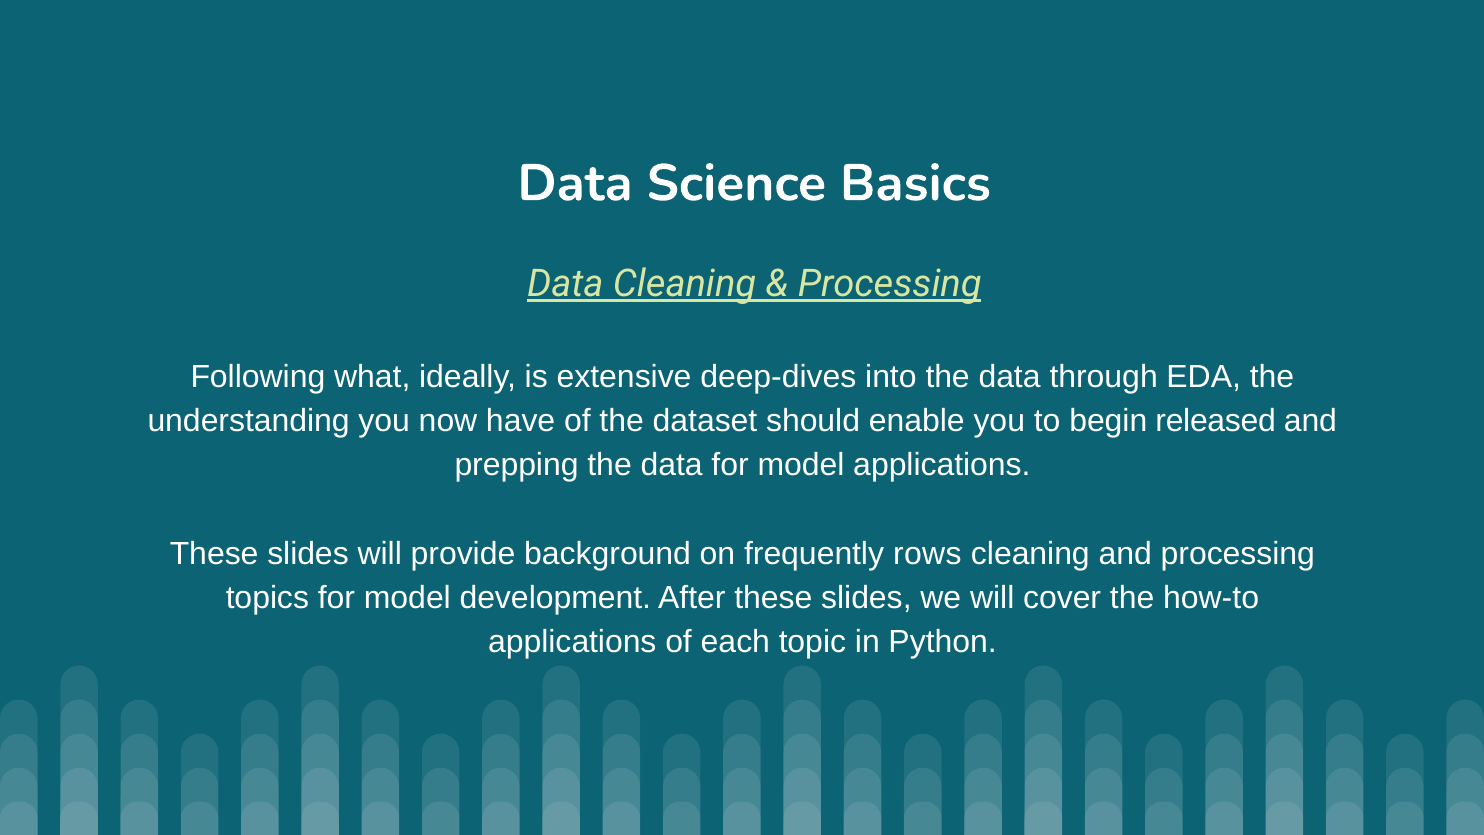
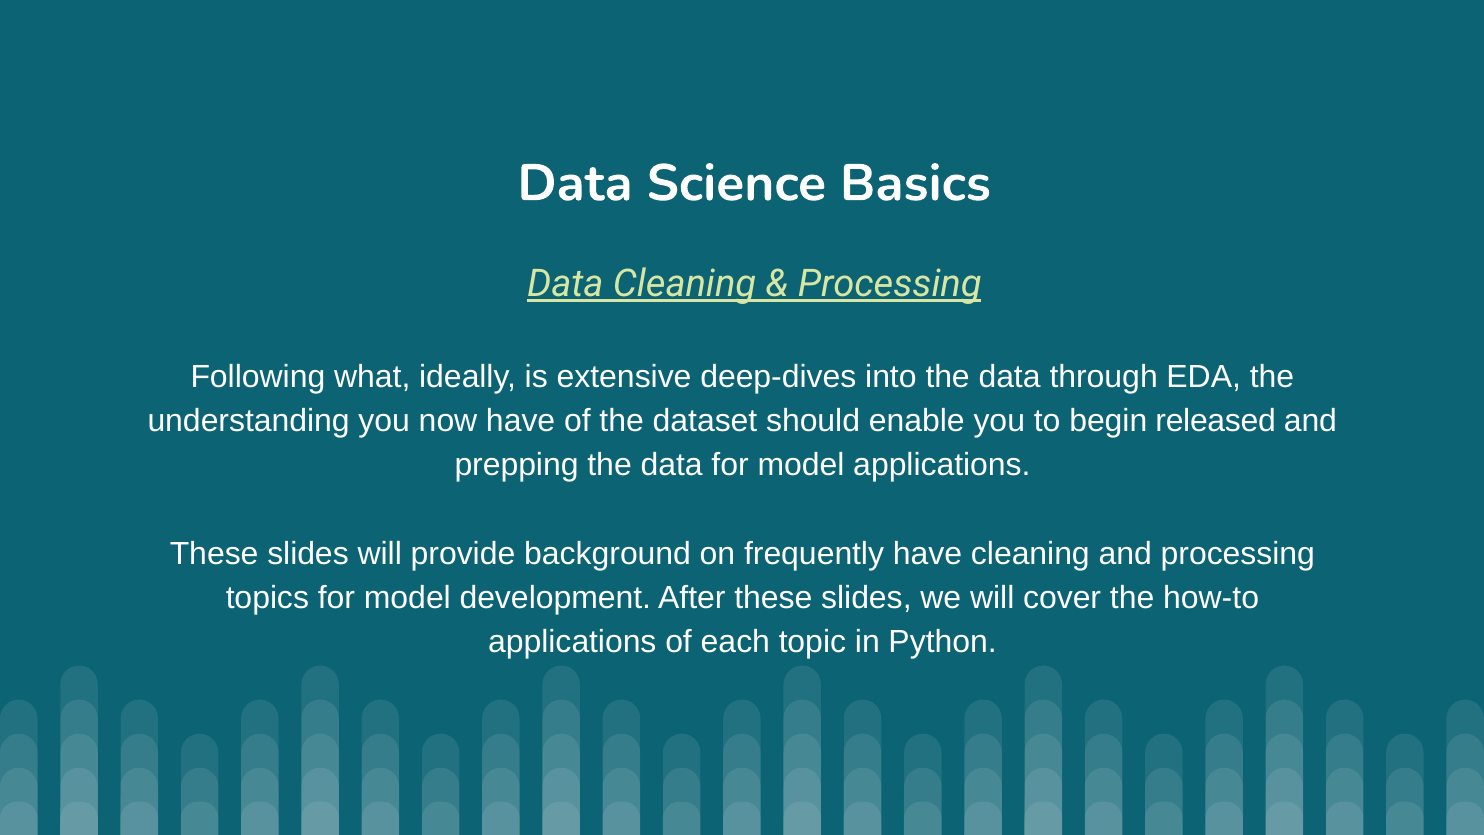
frequently rows: rows -> have
